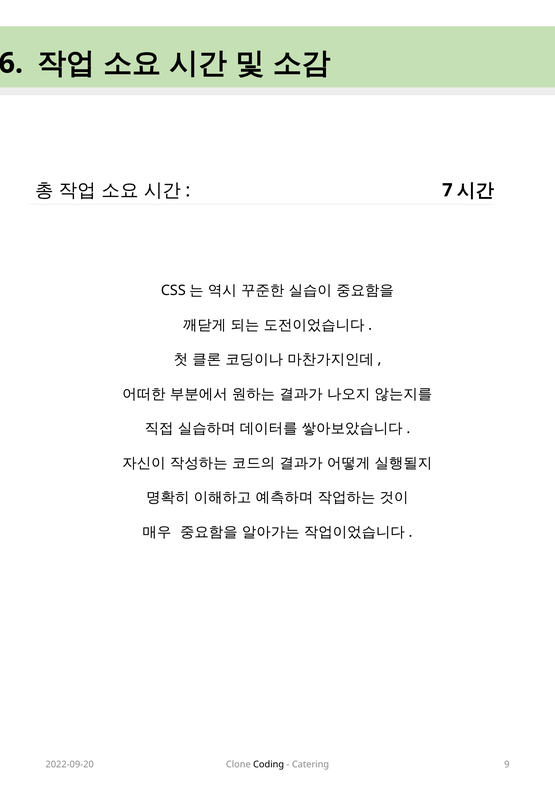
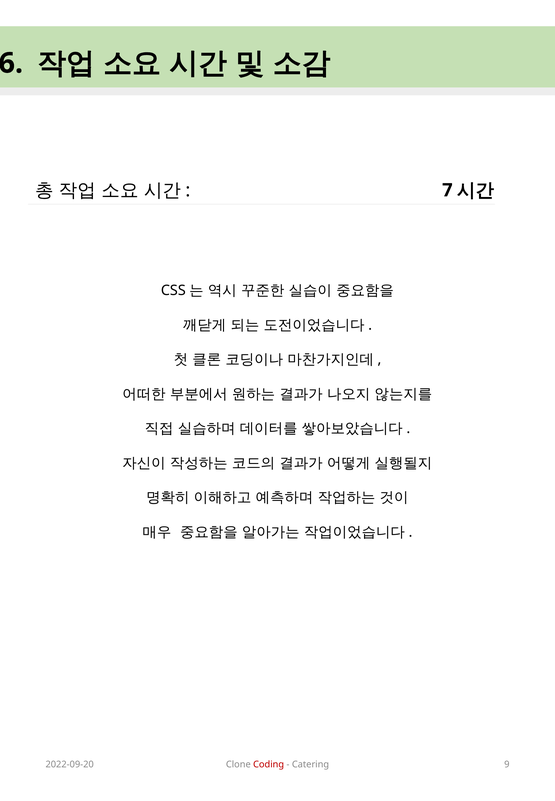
Coding colour: black -> red
